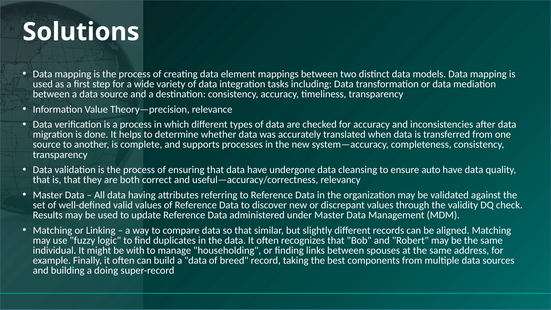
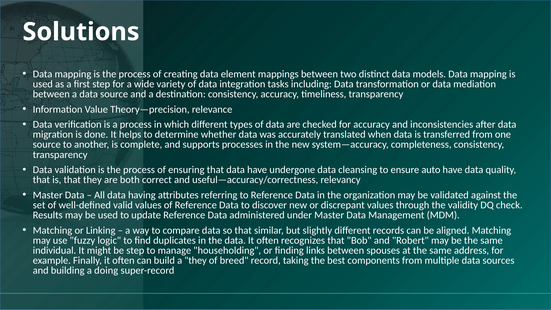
be with: with -> step
build a data: data -> they
